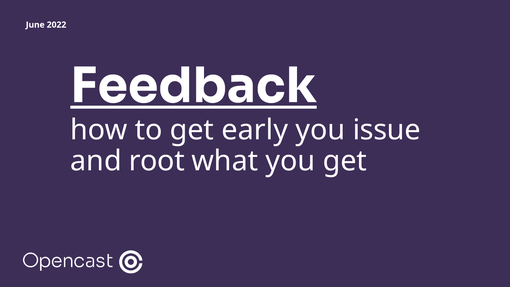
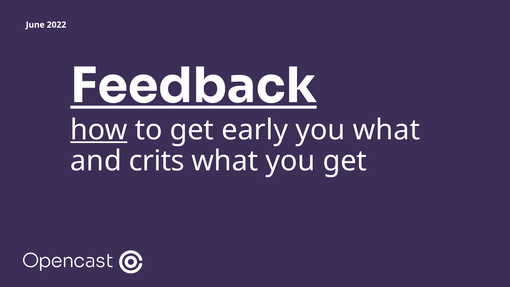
how underline: none -> present
you issue: issue -> what
root: root -> crits
